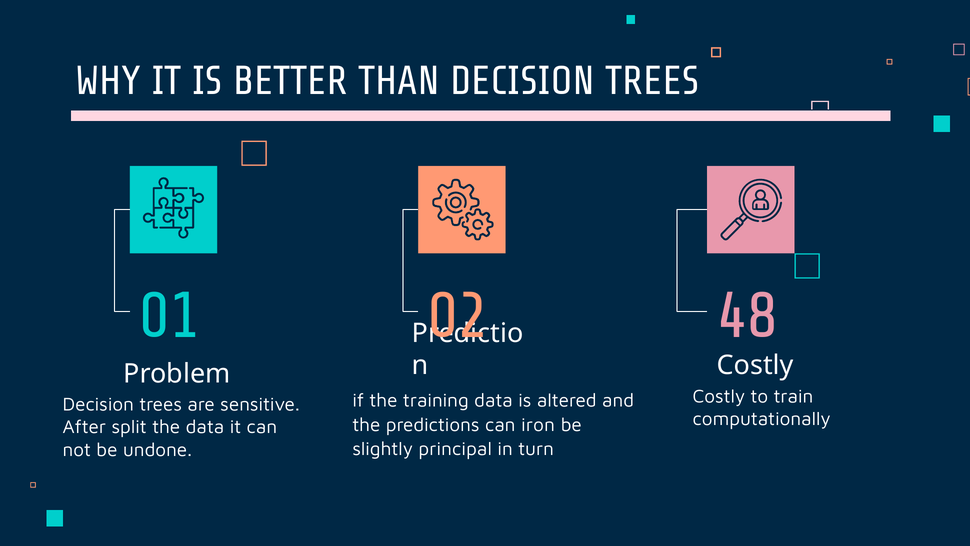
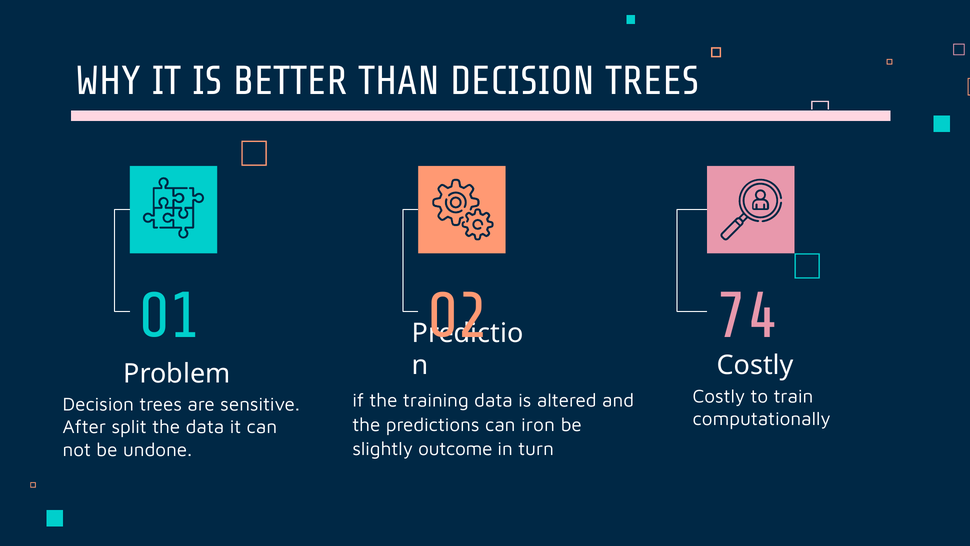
48: 48 -> 74
principal: principal -> outcome
